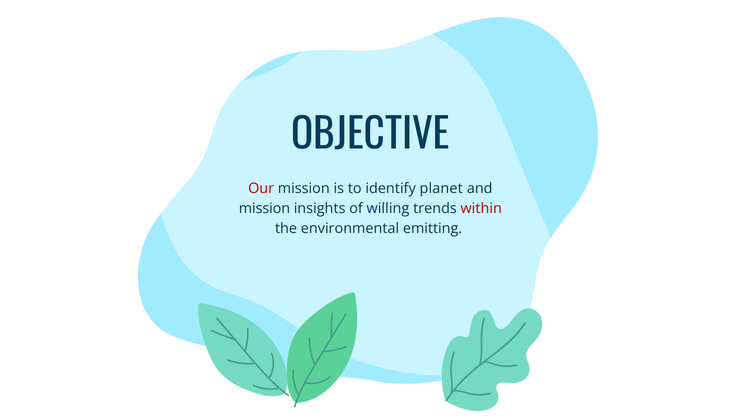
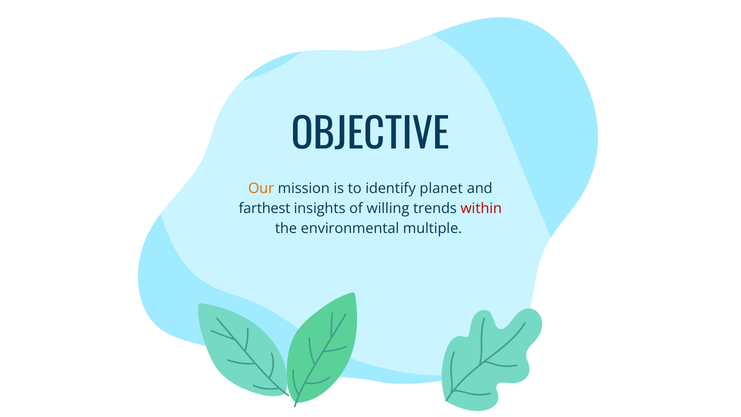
Our colour: red -> orange
mission at (264, 208): mission -> farthest
emitting: emitting -> multiple
